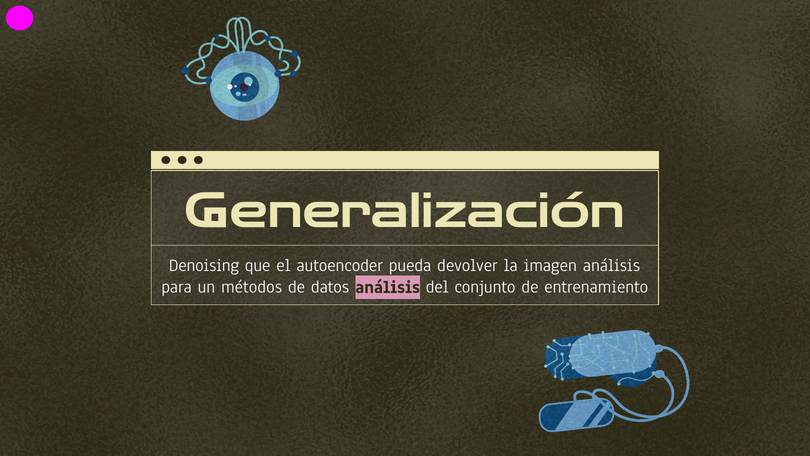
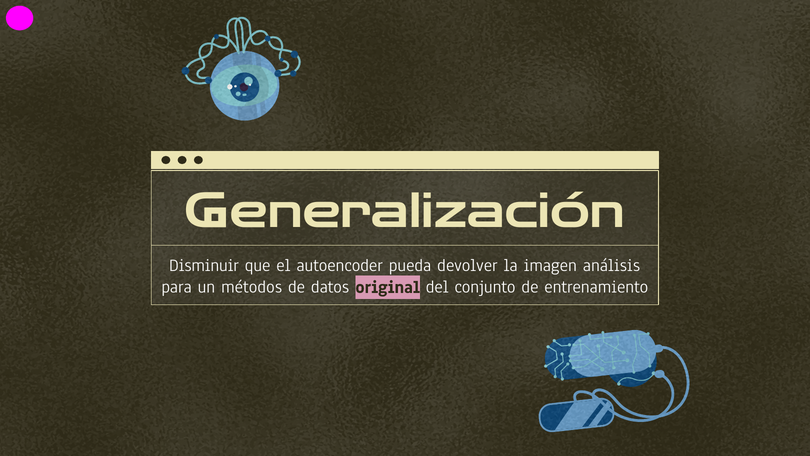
Denoising: Denoising -> Disminuir
datos análisis: análisis -> original
